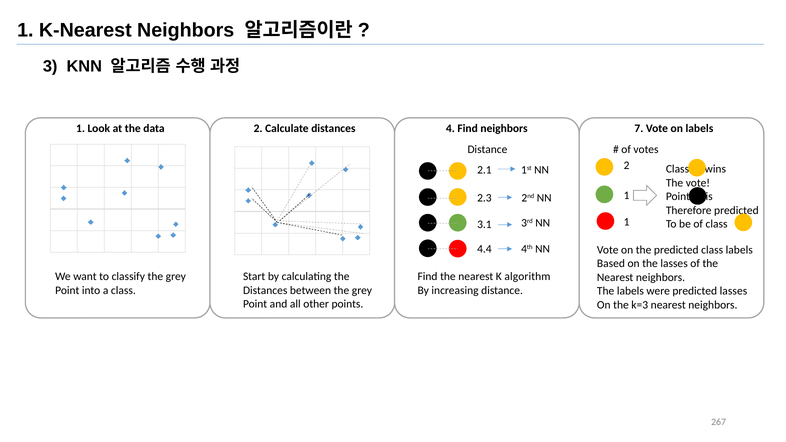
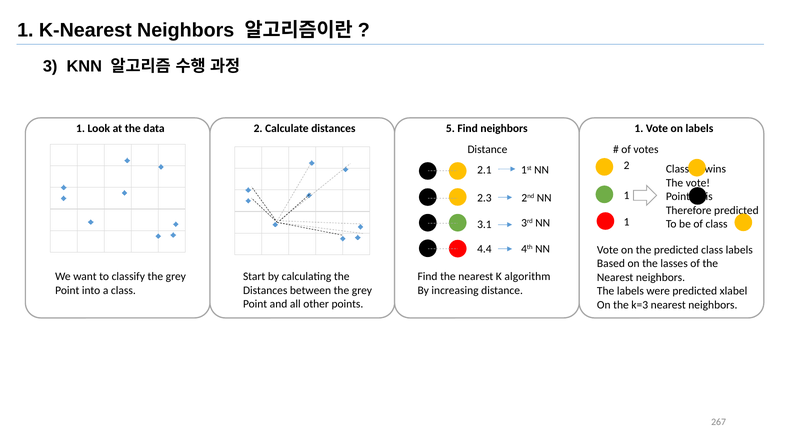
4: 4 -> 5
neighbors 7: 7 -> 1
predicted lasses: lasses -> xlabel
